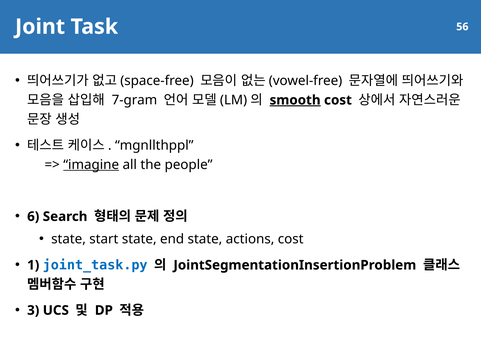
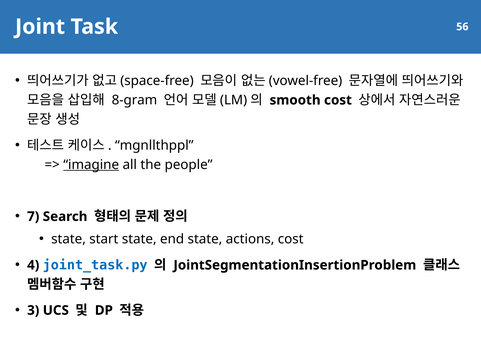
7-gram: 7-gram -> 8-gram
smooth underline: present -> none
6: 6 -> 7
1: 1 -> 4
